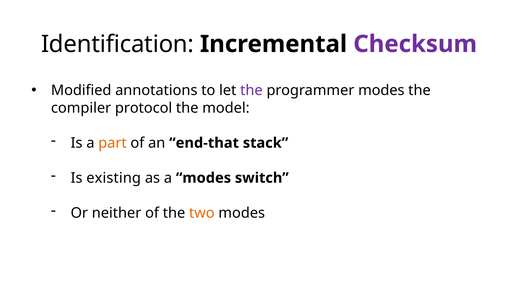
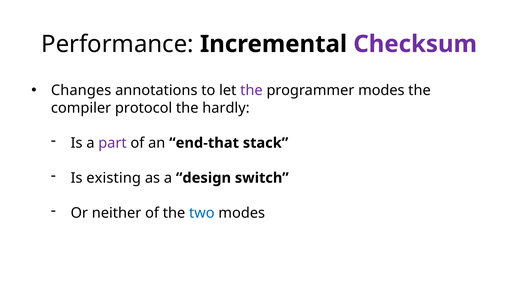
Identification: Identification -> Performance
Modified: Modified -> Changes
model: model -> hardly
part colour: orange -> purple
a modes: modes -> design
two colour: orange -> blue
